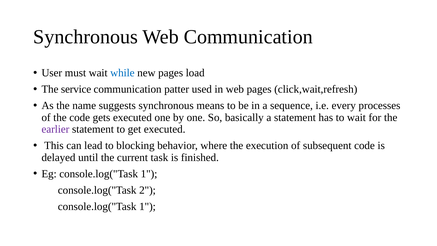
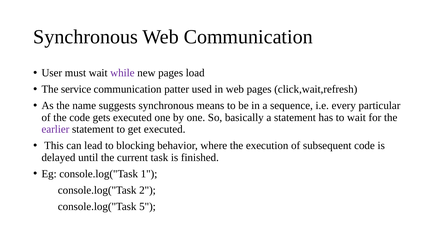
while colour: blue -> purple
processes: processes -> particular
1 at (147, 206): 1 -> 5
